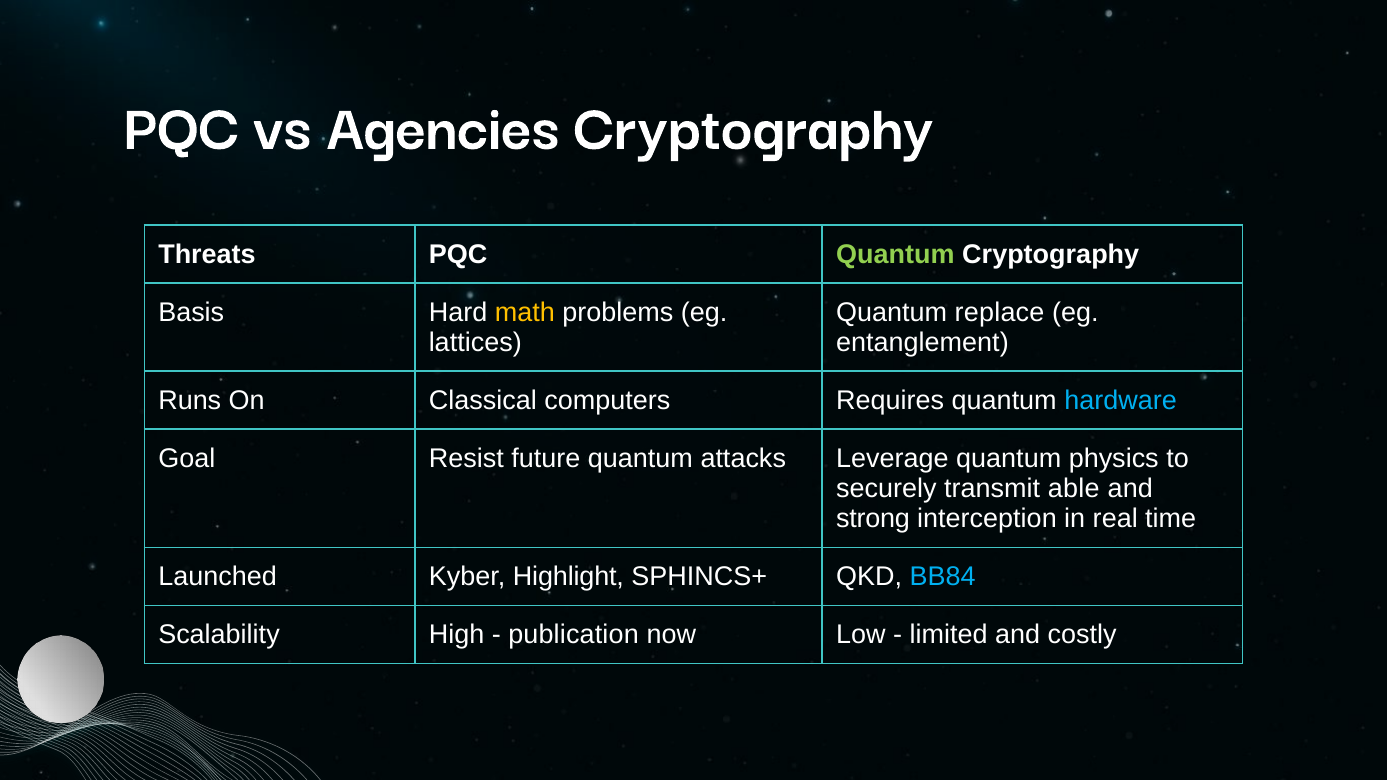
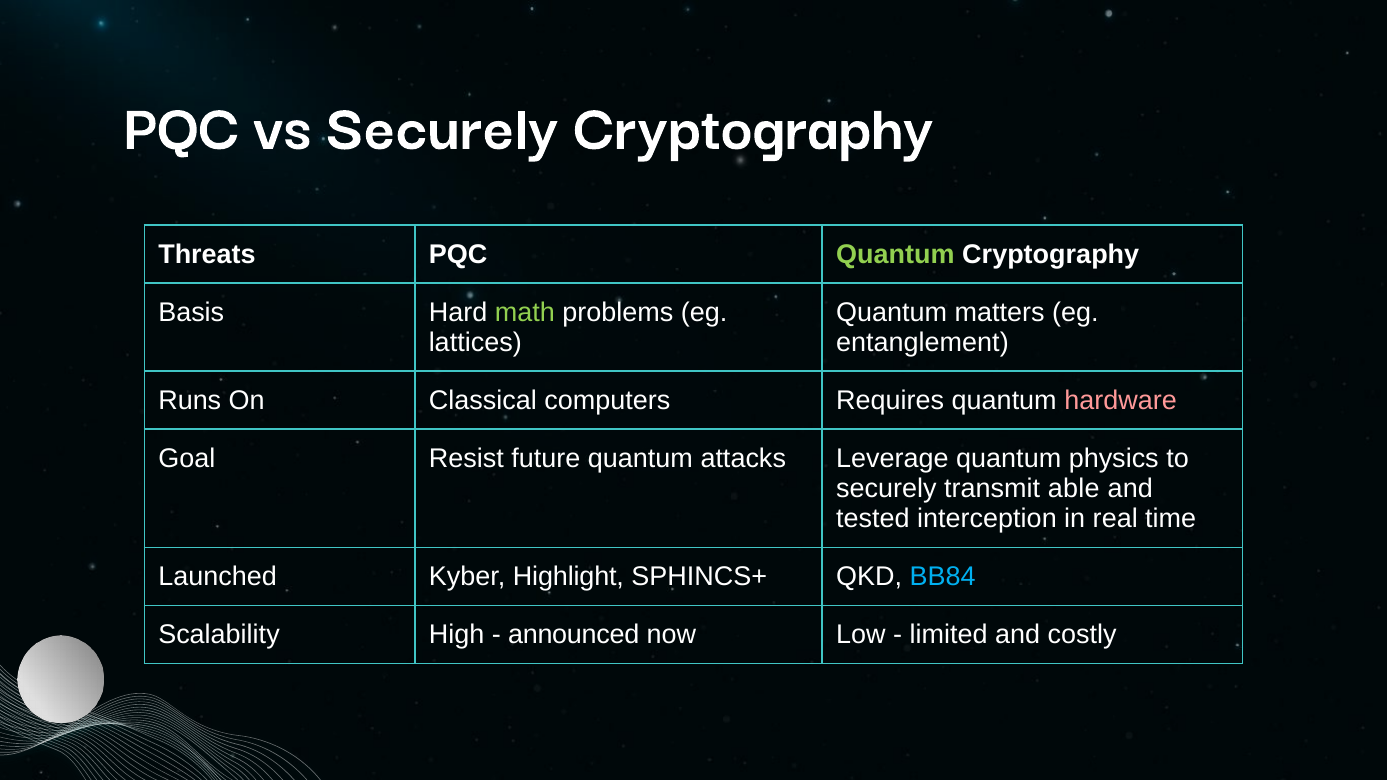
vs Agencies: Agencies -> Securely
math colour: yellow -> light green
replace: replace -> matters
hardware colour: light blue -> pink
strong: strong -> tested
publication: publication -> announced
